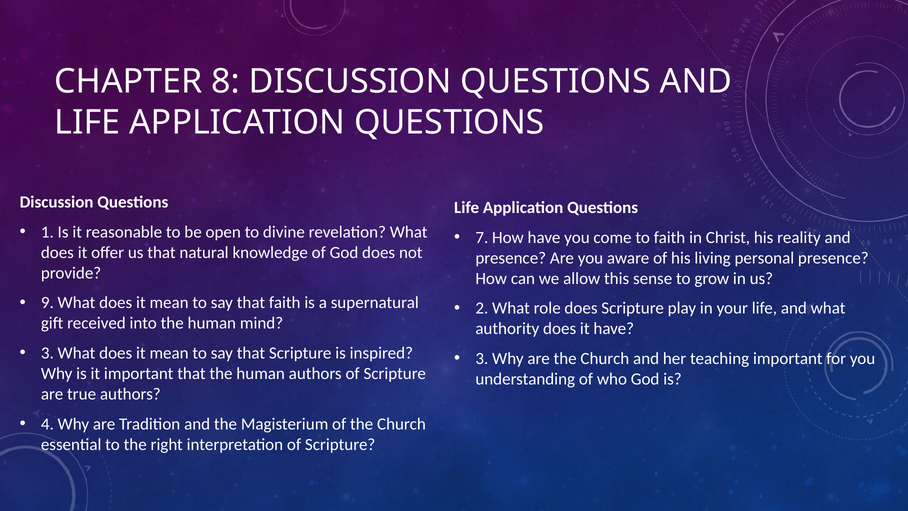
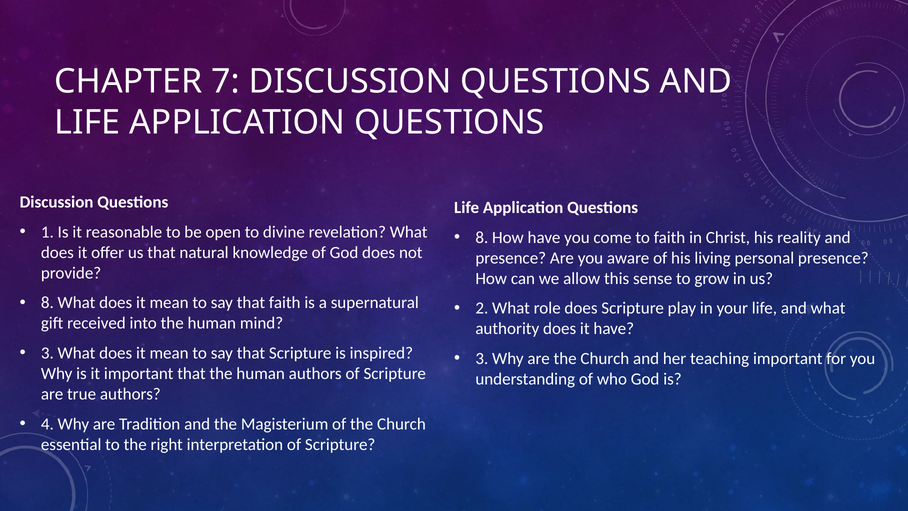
8: 8 -> 7
7 at (482, 237): 7 -> 8
9 at (47, 303): 9 -> 8
